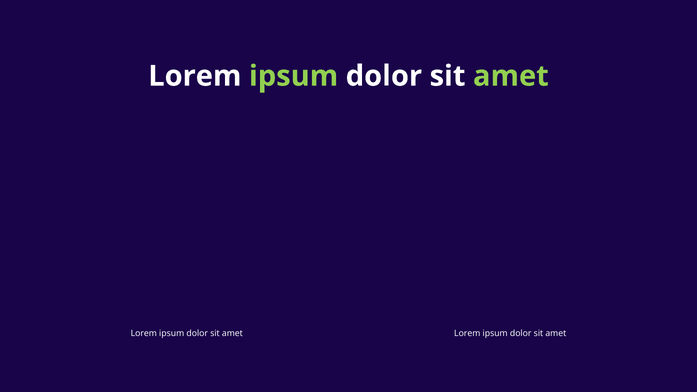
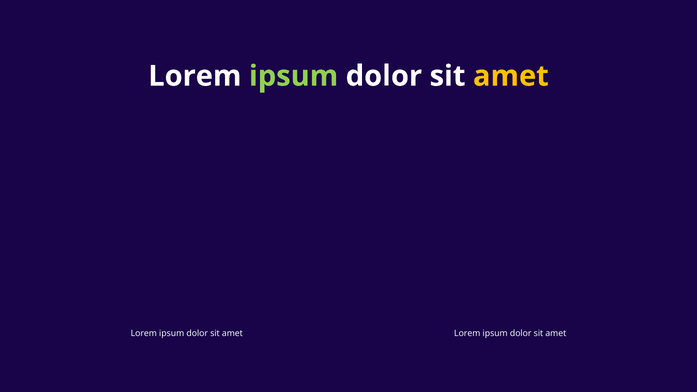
amet at (511, 76) colour: light green -> yellow
